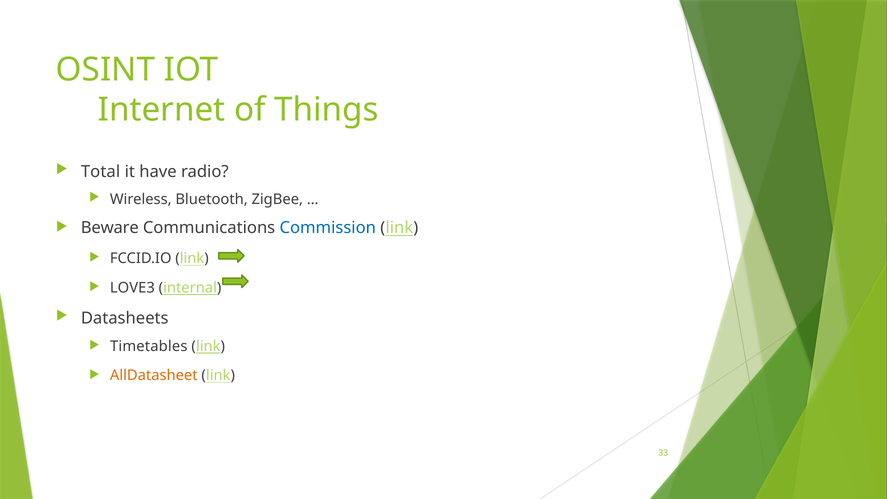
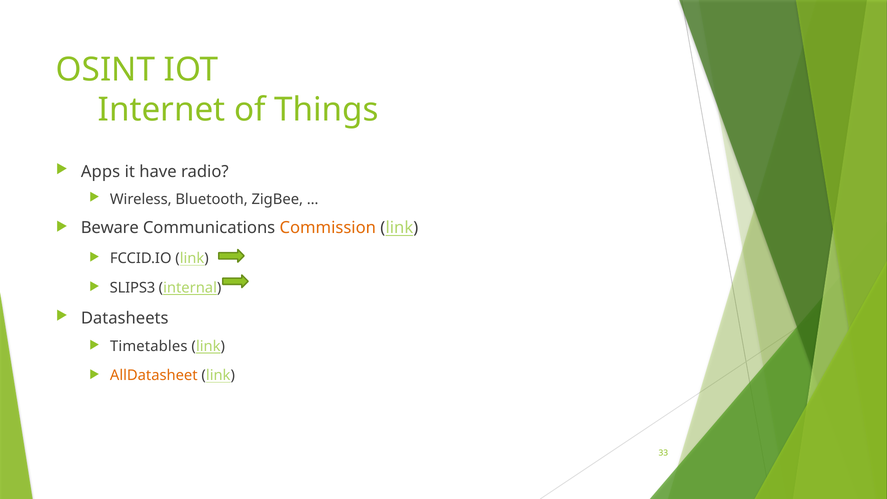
Total: Total -> Apps
Commission colour: blue -> orange
LOVE3: LOVE3 -> SLIPS3
